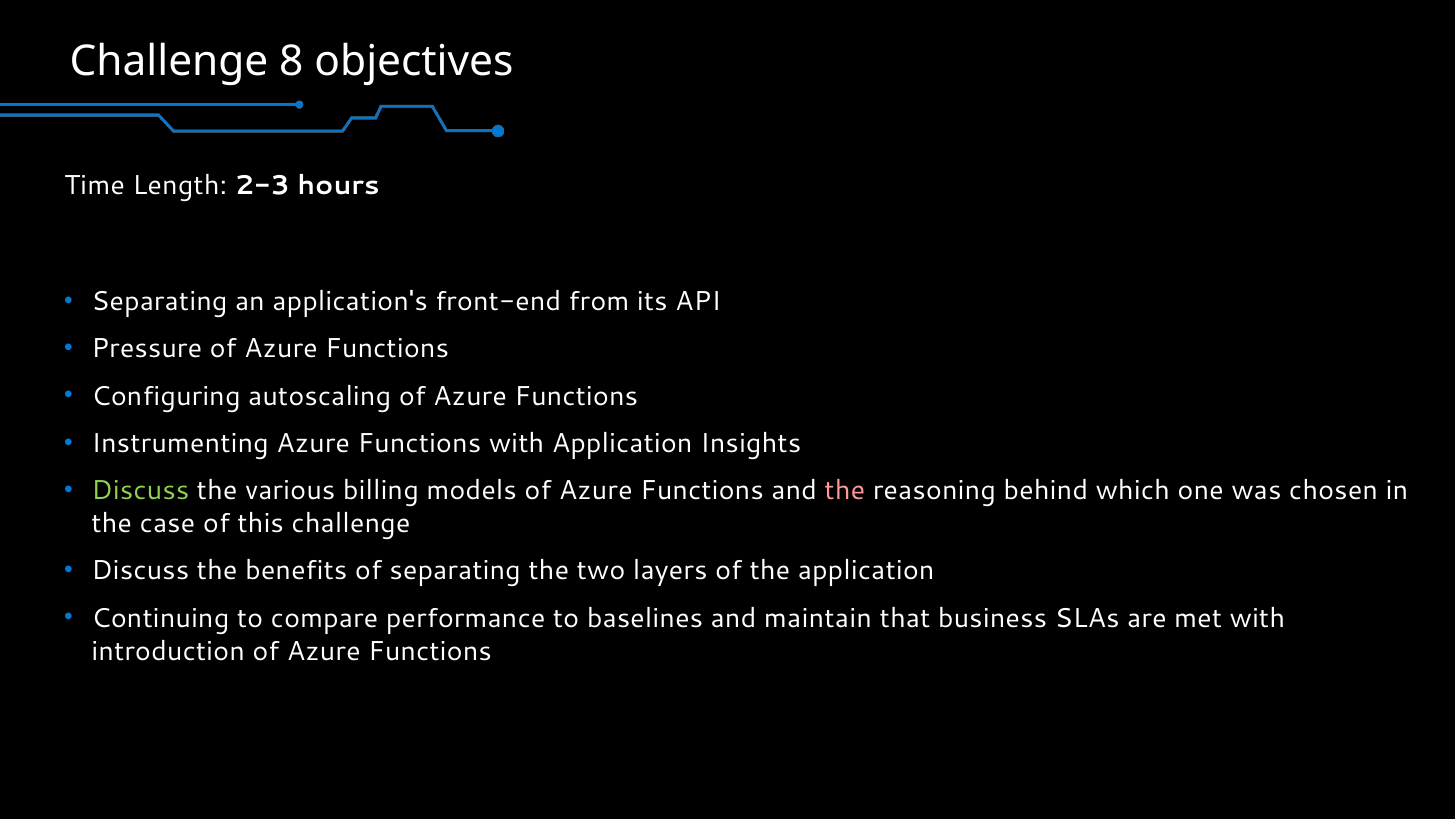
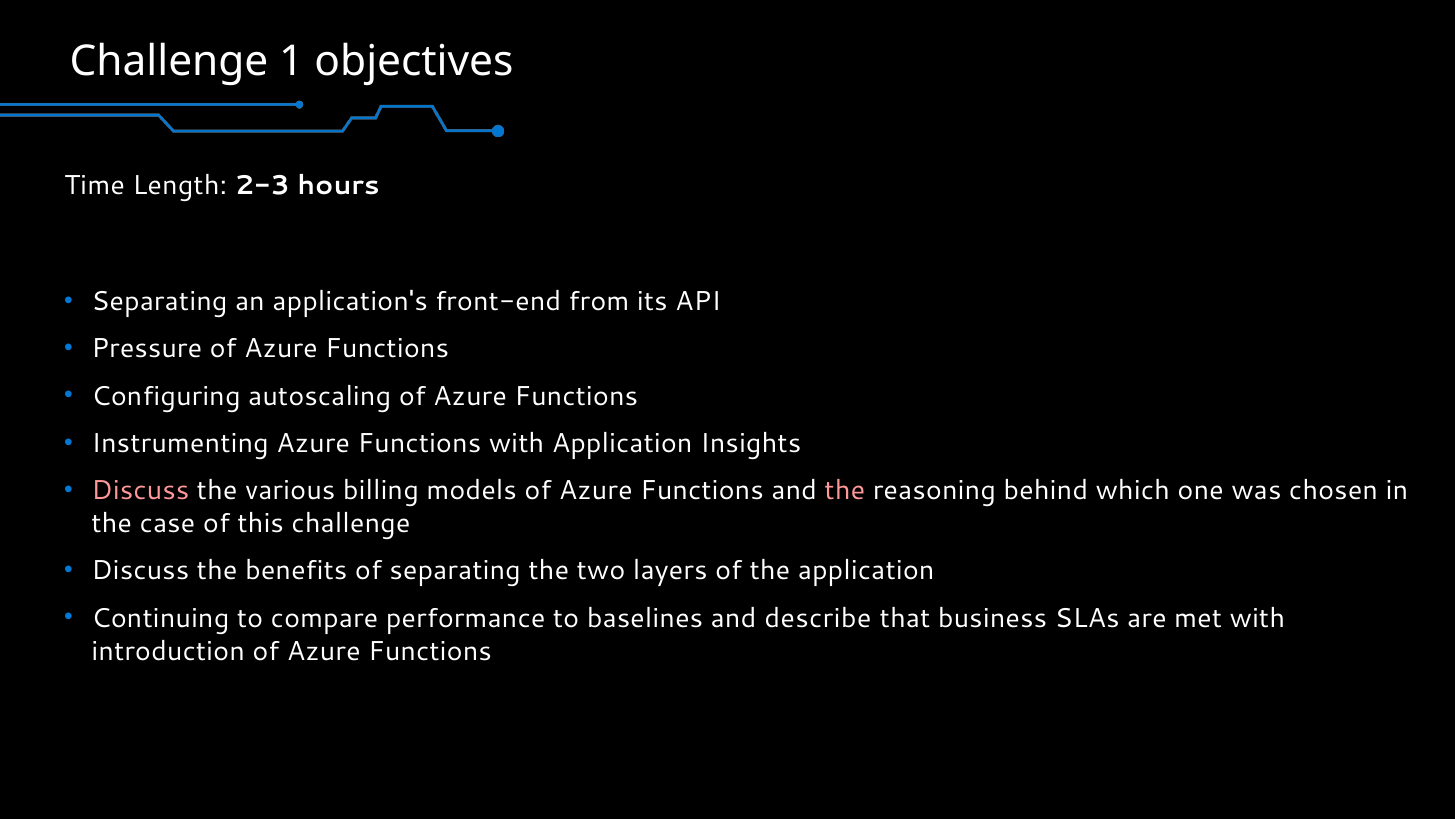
8: 8 -> 1
Discuss at (140, 490) colour: light green -> pink
maintain: maintain -> describe
